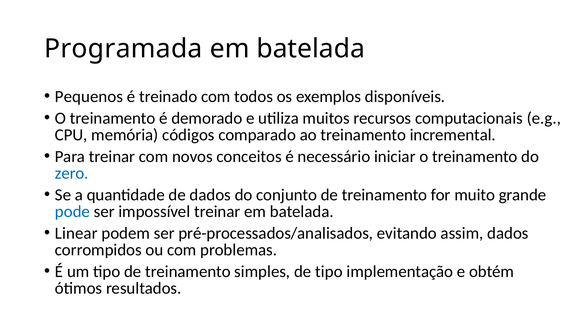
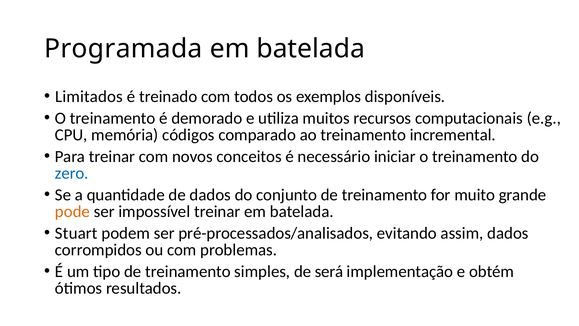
Pequenos: Pequenos -> Limitados
pode colour: blue -> orange
Linear: Linear -> Stuart
de tipo: tipo -> será
